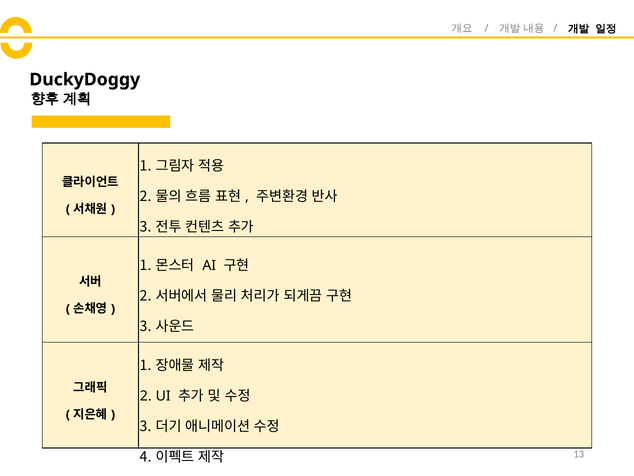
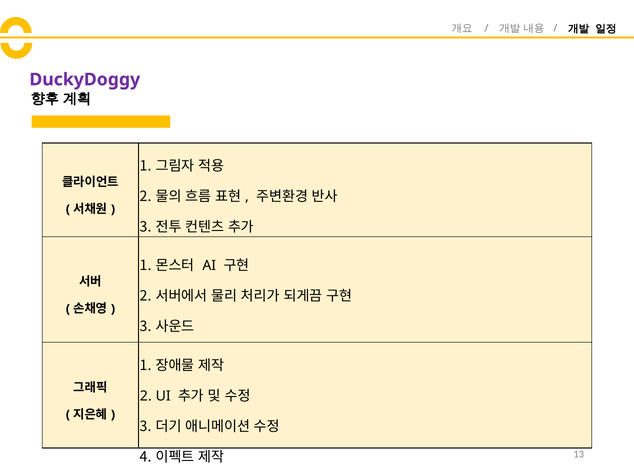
DuckyDoggy colour: black -> purple
